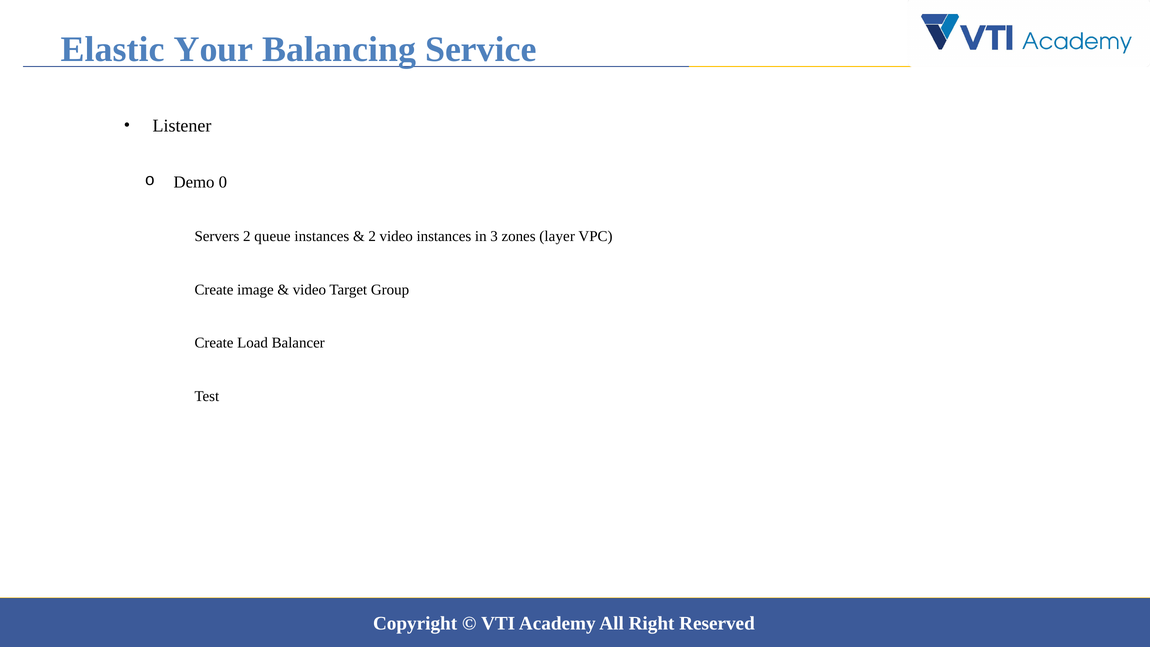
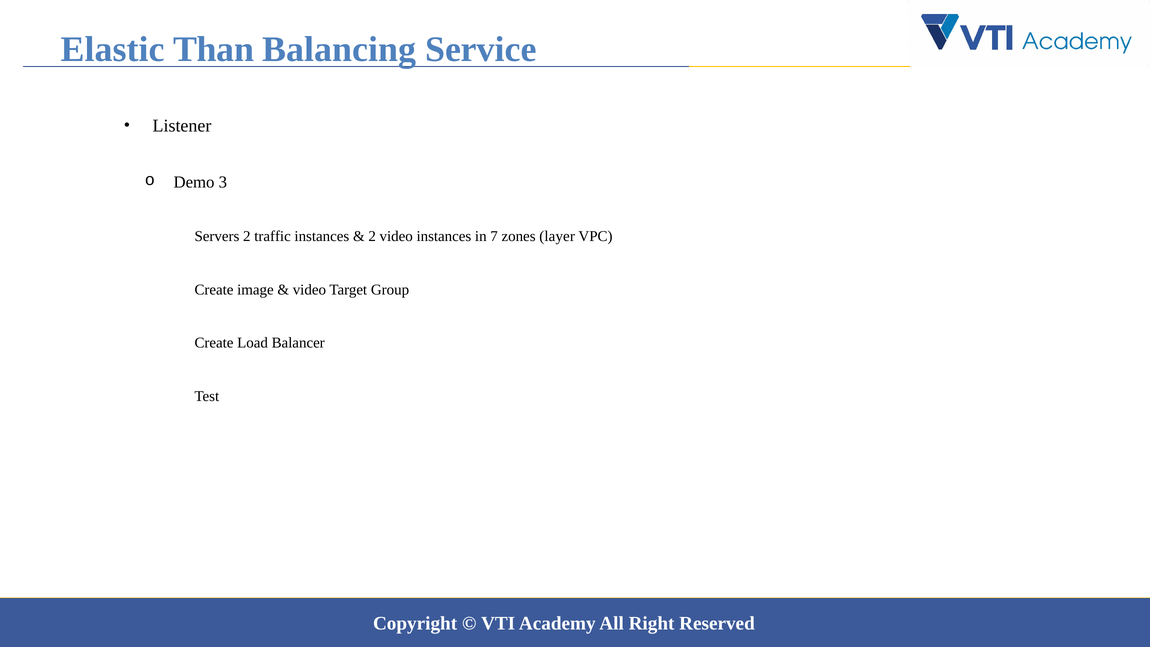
Your: Your -> Than
0: 0 -> 3
queue: queue -> traffic
3: 3 -> 7
